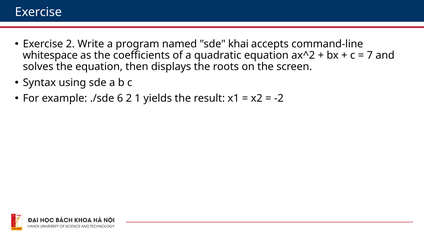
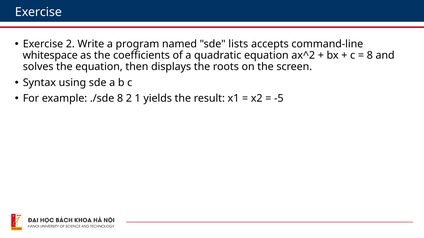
khai: khai -> lists
7 at (370, 55): 7 -> 8
./sde 6: 6 -> 8
-2: -2 -> -5
